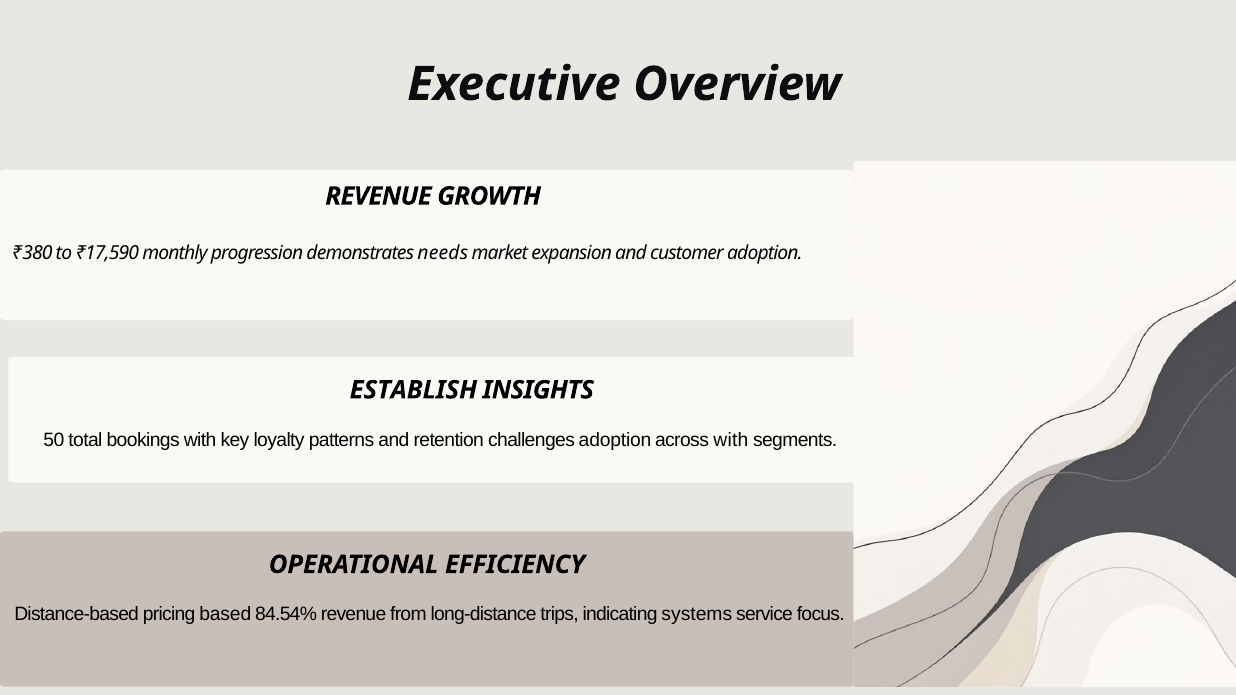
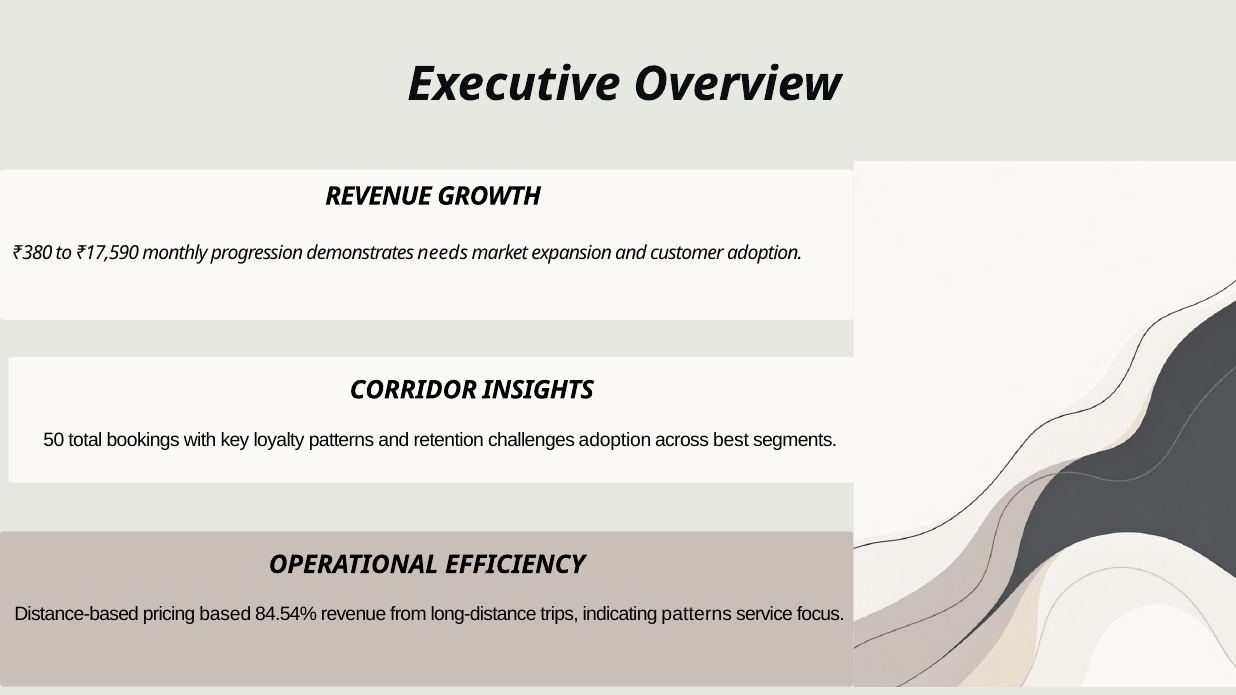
ESTABLISH: ESTABLISH -> CORRIDOR
across with: with -> best
indicating systems: systems -> patterns
